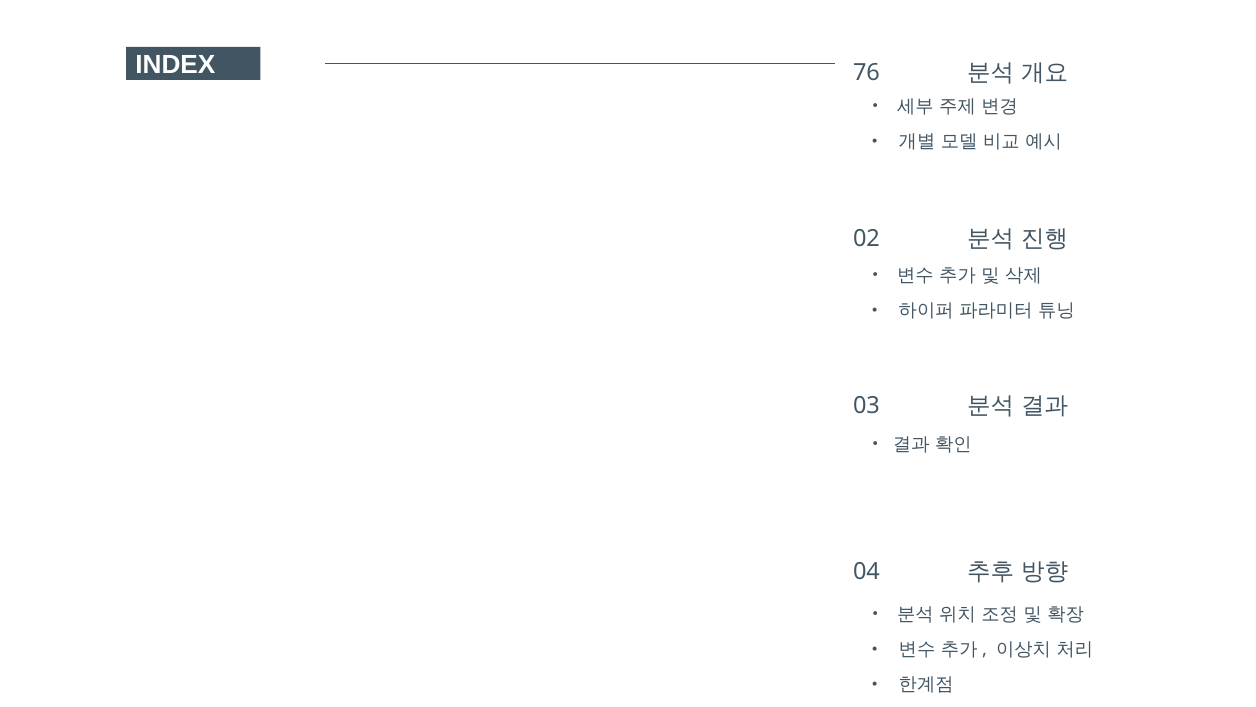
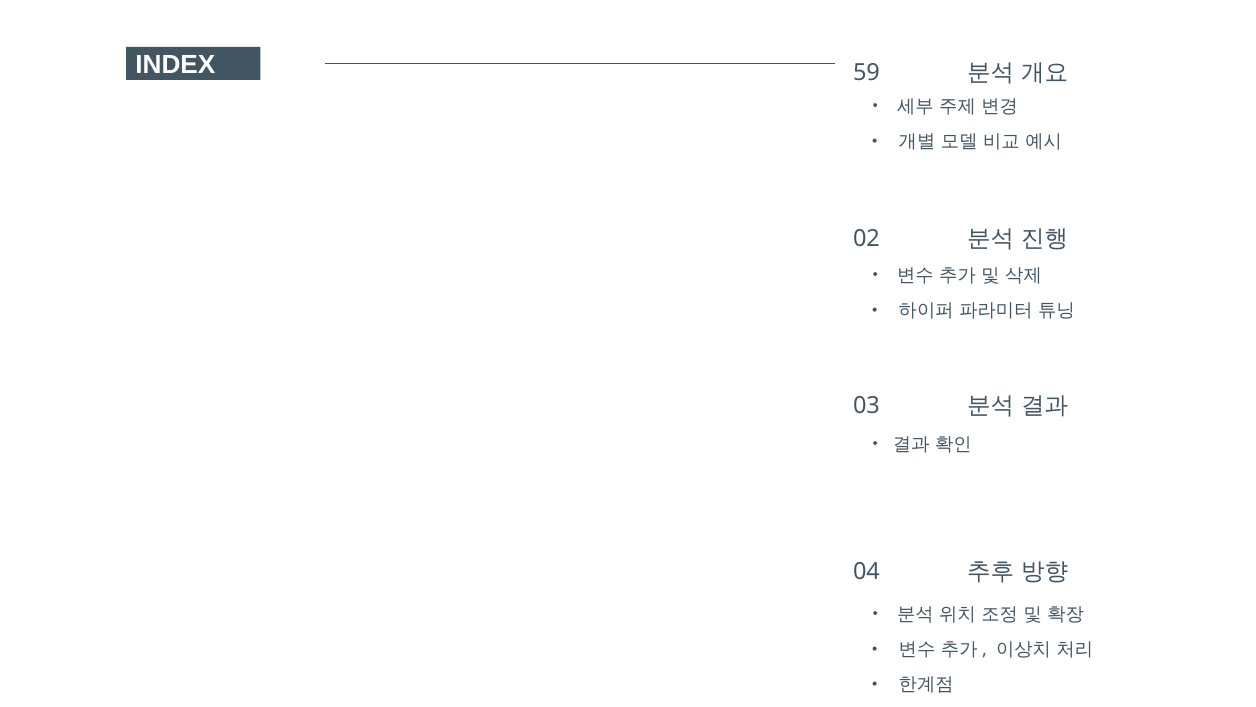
76: 76 -> 59
